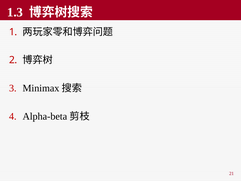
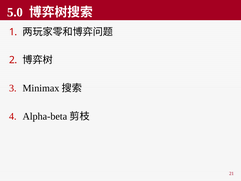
1.3: 1.3 -> 5.0
